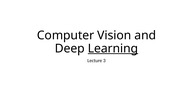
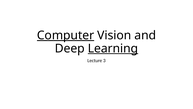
Computer underline: none -> present
